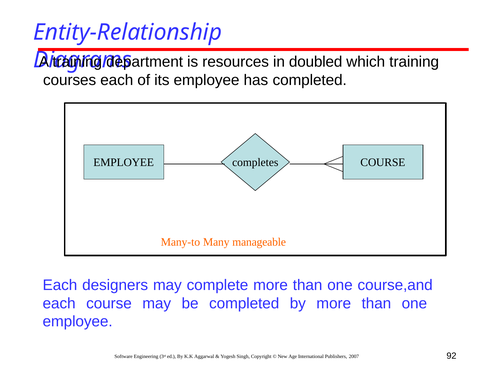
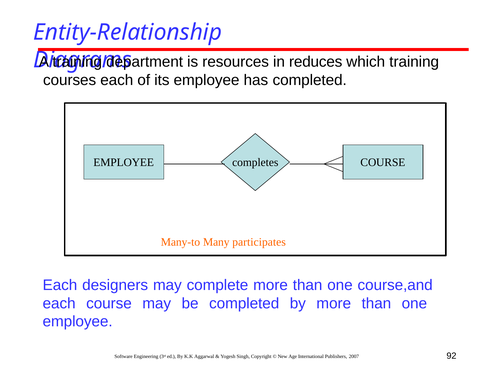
doubled: doubled -> reduces
manageable: manageable -> participates
